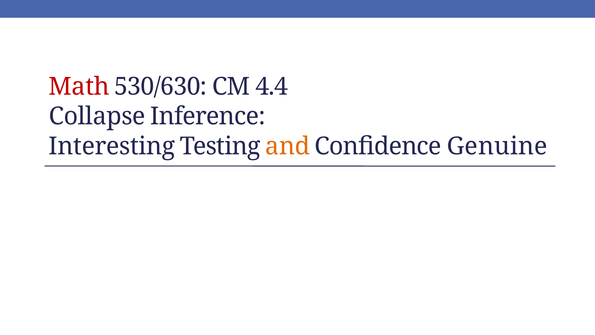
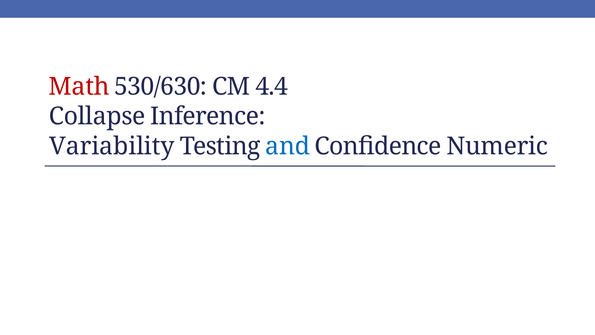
Interesting: Interesting -> Variability
and colour: orange -> blue
Genuine: Genuine -> Numeric
